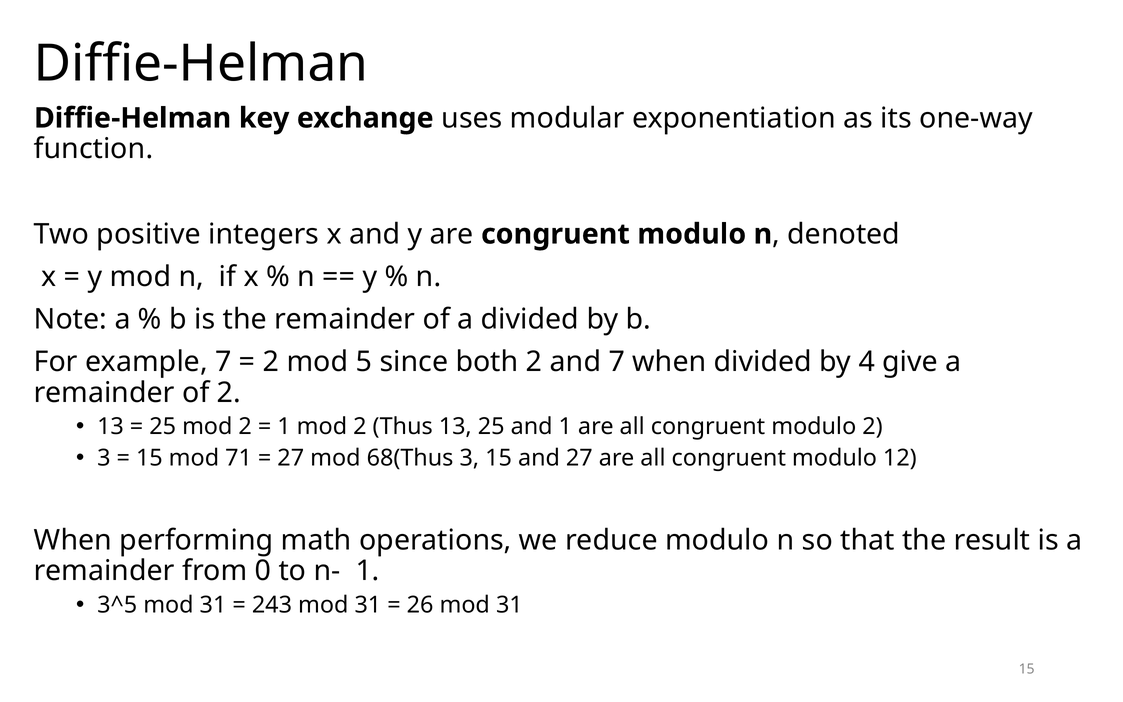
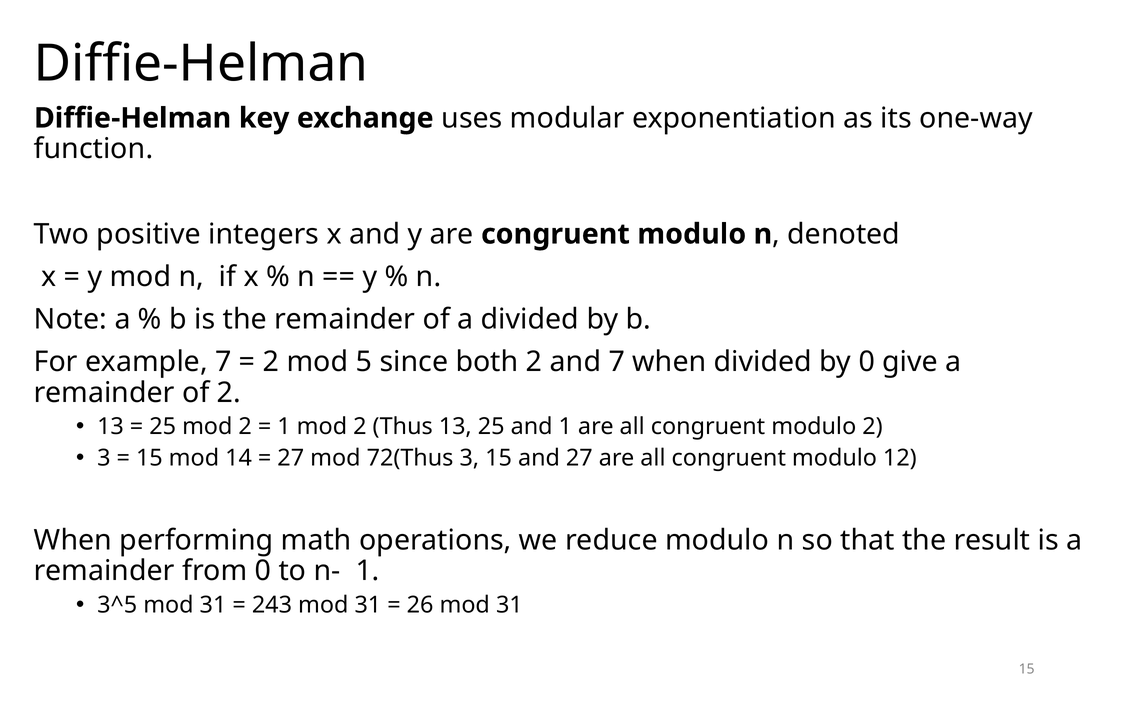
by 4: 4 -> 0
71: 71 -> 14
68(Thus: 68(Thus -> 72(Thus
